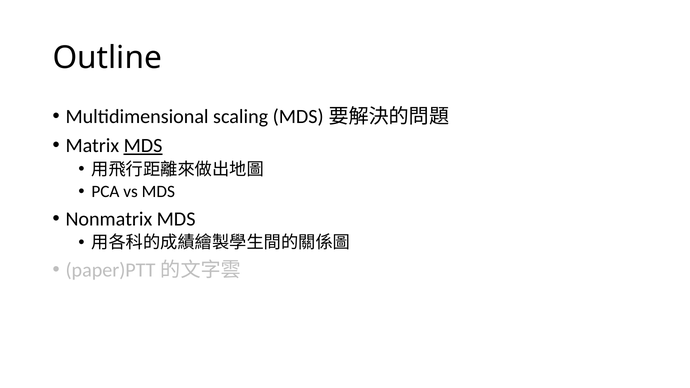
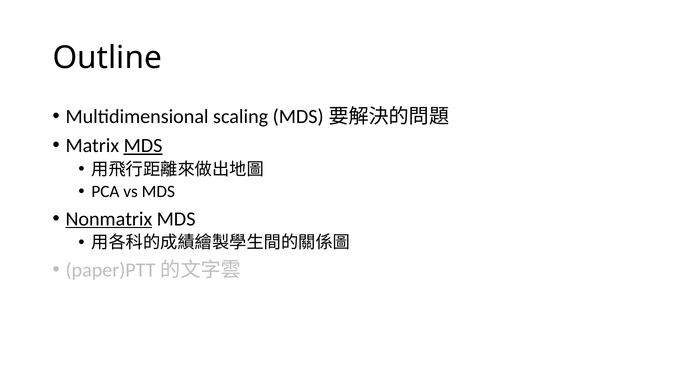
Nonmatrix underline: none -> present
